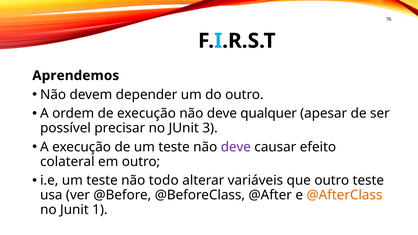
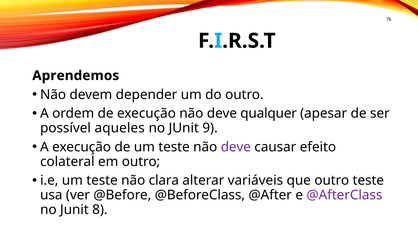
precisar: precisar -> aqueles
3: 3 -> 9
todo: todo -> clara
@AfterClass colour: orange -> purple
1: 1 -> 8
